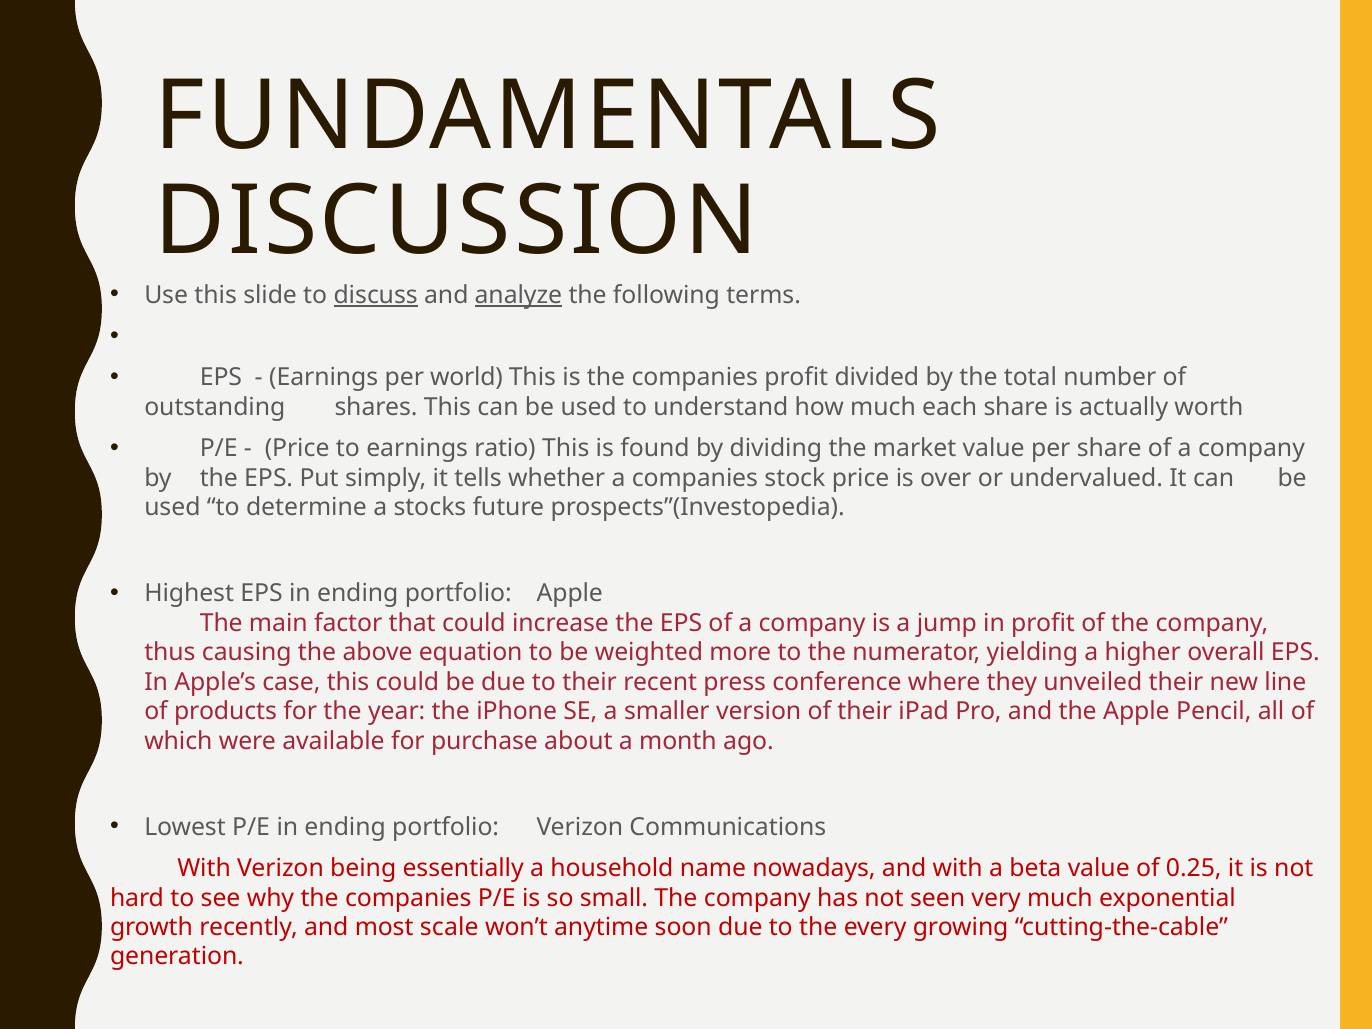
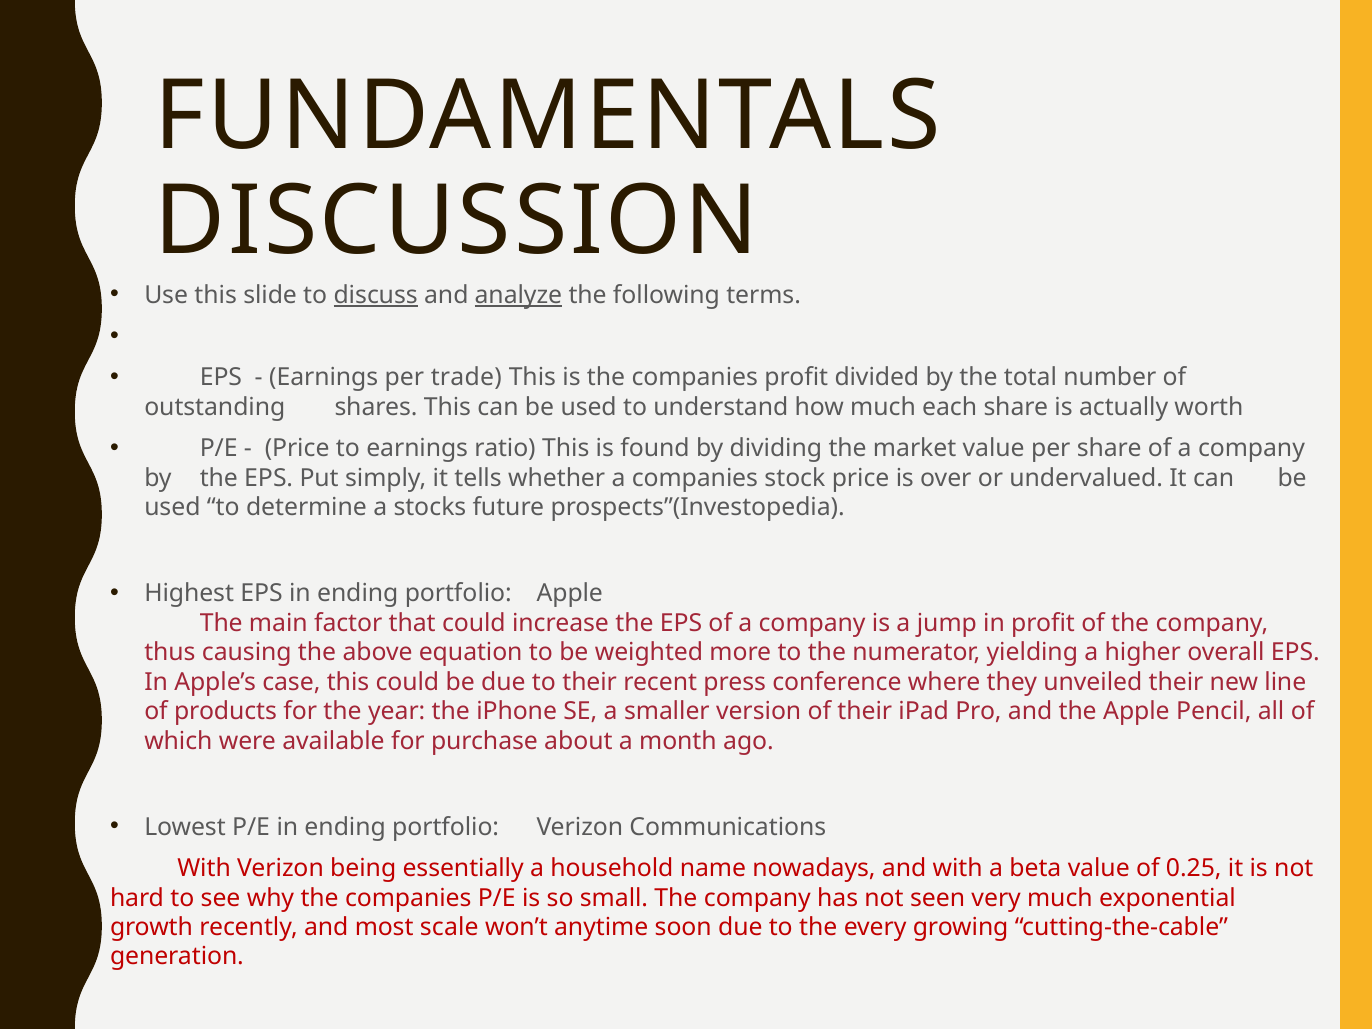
world: world -> trade
